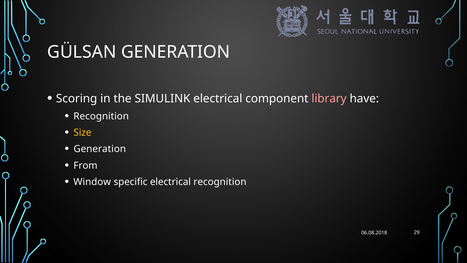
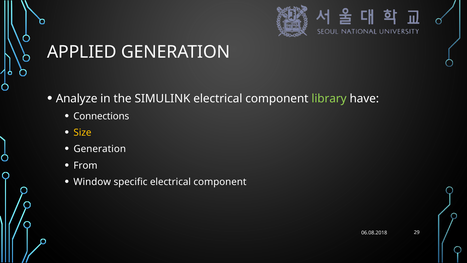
GÜLSAN: GÜLSAN -> APPLIED
Scoring: Scoring -> Analyze
library colour: pink -> light green
Recognition at (101, 116): Recognition -> Connections
specific electrical recognition: recognition -> component
